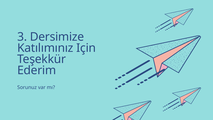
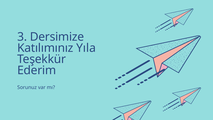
Için: Için -> Yıla
